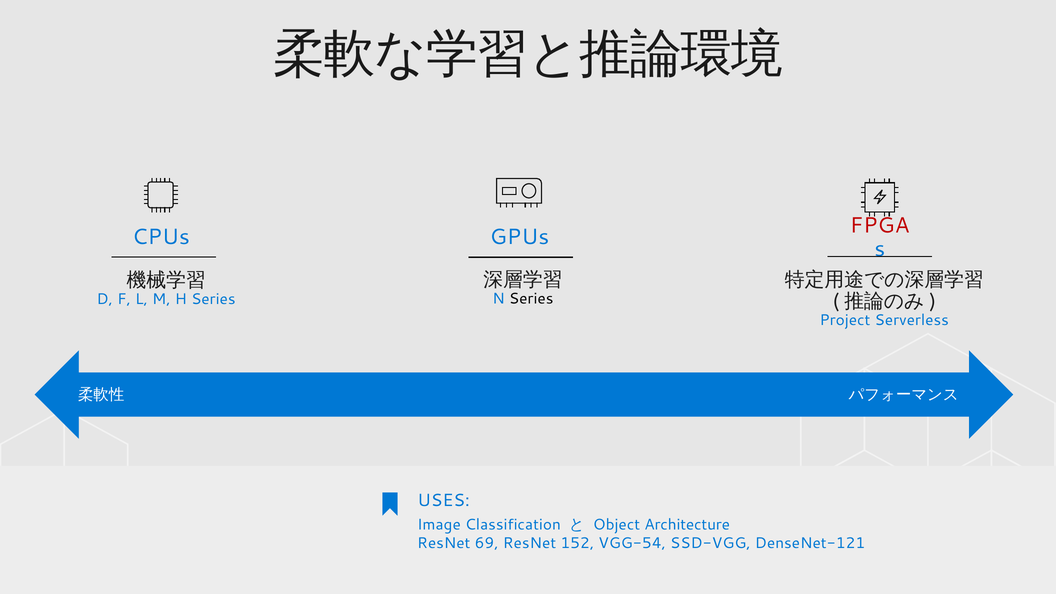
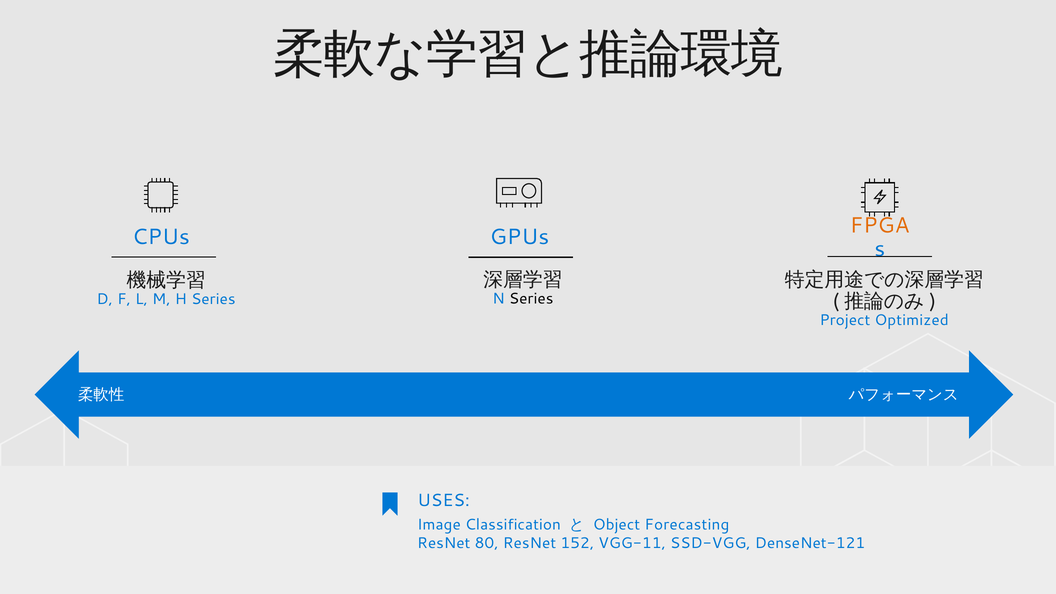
FPGA colour: red -> orange
Serverless: Serverless -> Optimized
Architecture: Architecture -> Forecasting
69: 69 -> 80
VGG-54: VGG-54 -> VGG-11
